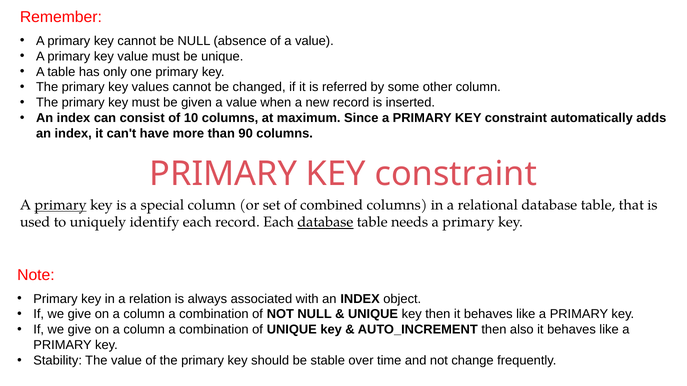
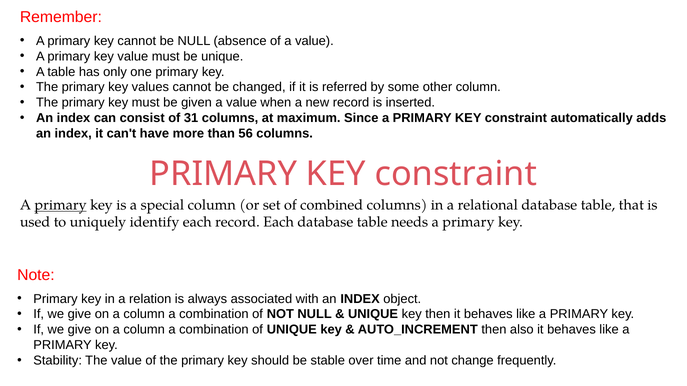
10: 10 -> 31
90: 90 -> 56
database at (325, 223) underline: present -> none
